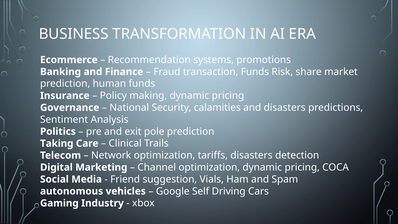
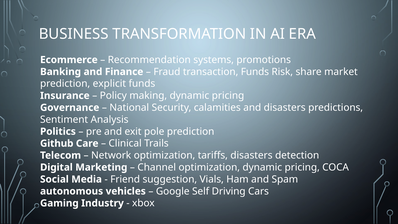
human: human -> explicit
Taking: Taking -> Github
